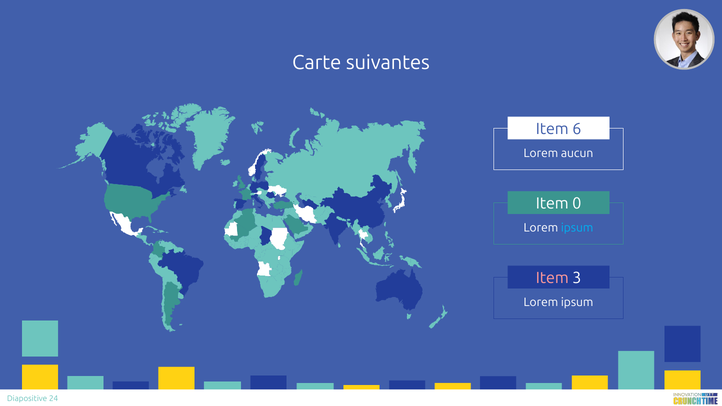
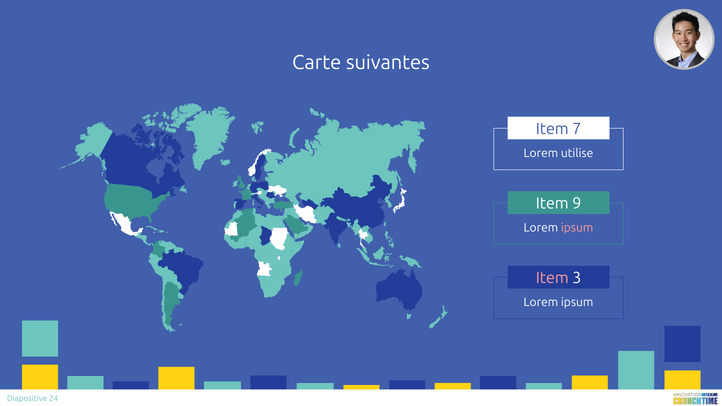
6: 6 -> 7
aucun: aucun -> utilise
0: 0 -> 9
ipsum at (577, 228) colour: light blue -> pink
